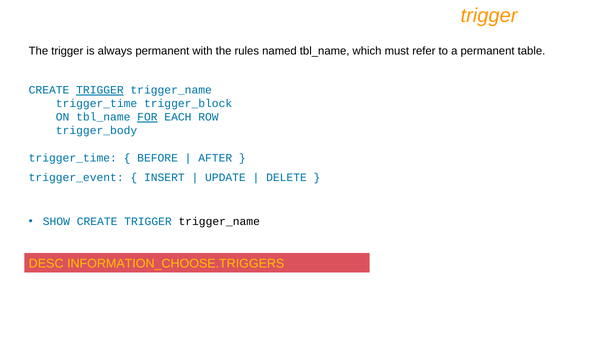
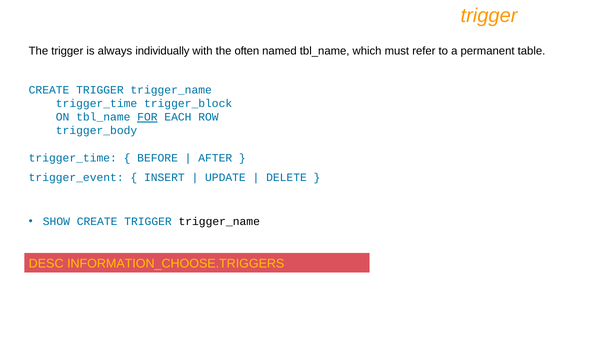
always permanent: permanent -> individually
rules: rules -> often
TRIGGER at (100, 90) underline: present -> none
